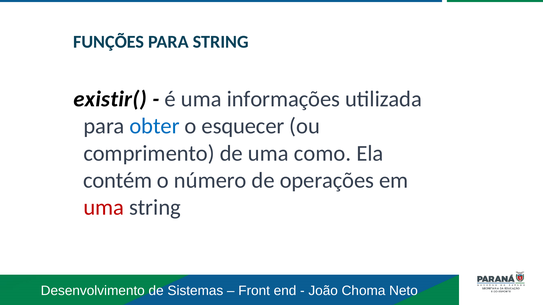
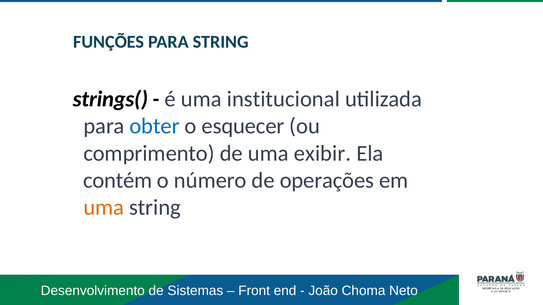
existir(: existir( -> strings(
informações: informações -> institucional
como: como -> exibir
uma at (104, 208) colour: red -> orange
